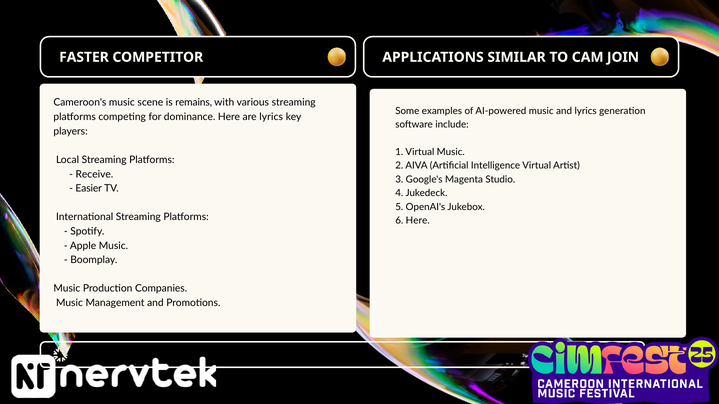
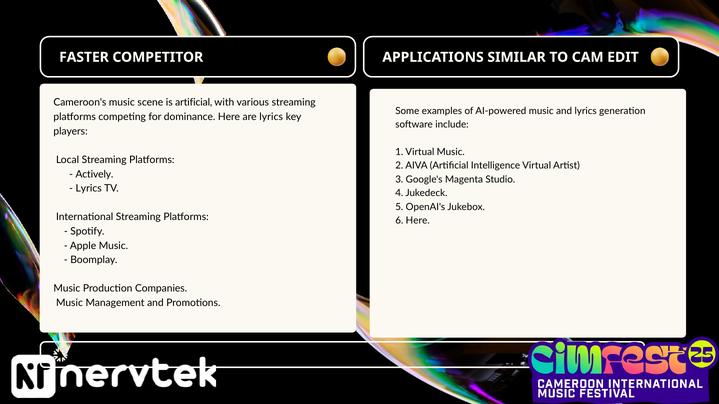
JOIN: JOIN -> EDIT
is remains: remains -> artificial
Receive: Receive -> Actively
Easier at (89, 189): Easier -> Lyrics
